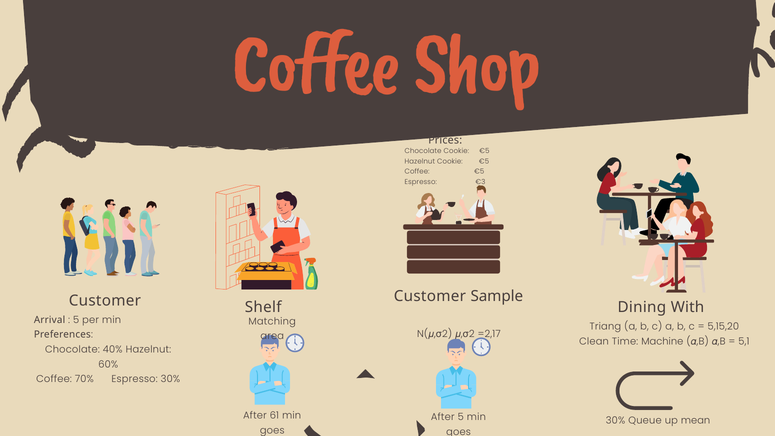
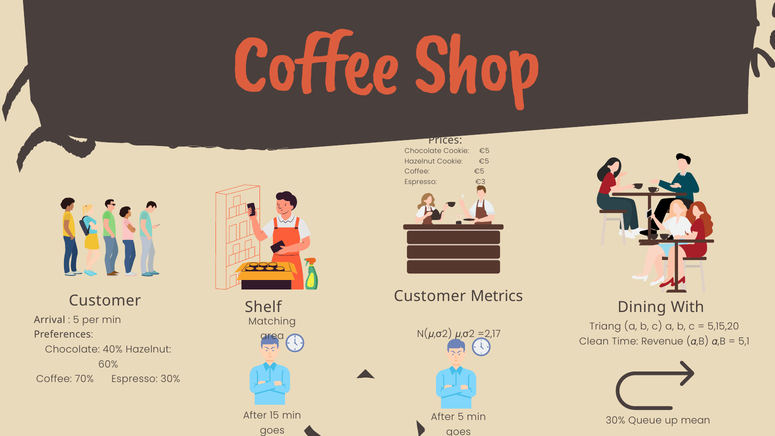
Sample: Sample -> Metrics
Machine: Machine -> Revenue
61: 61 -> 15
